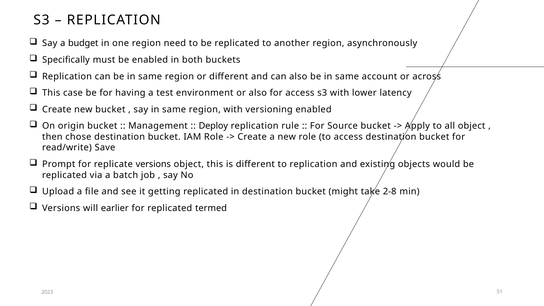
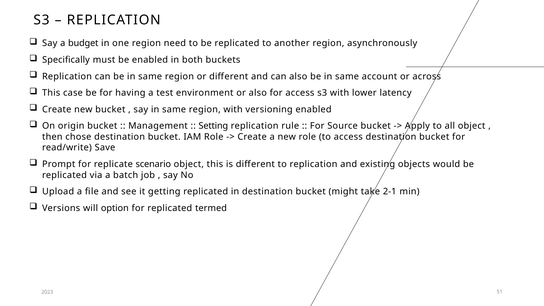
Deploy: Deploy -> Setting
replicate versions: versions -> scenario
2-8: 2-8 -> 2-1
earlier: earlier -> option
